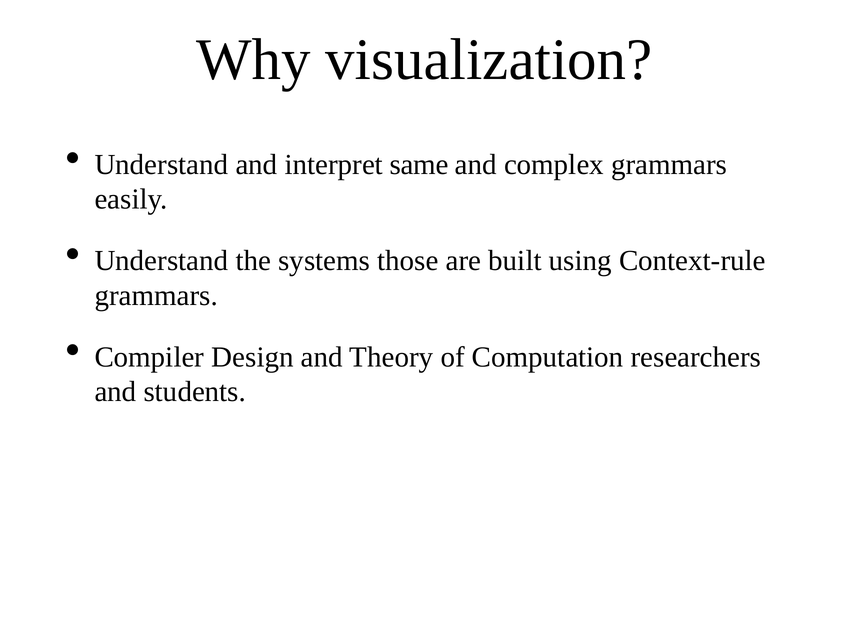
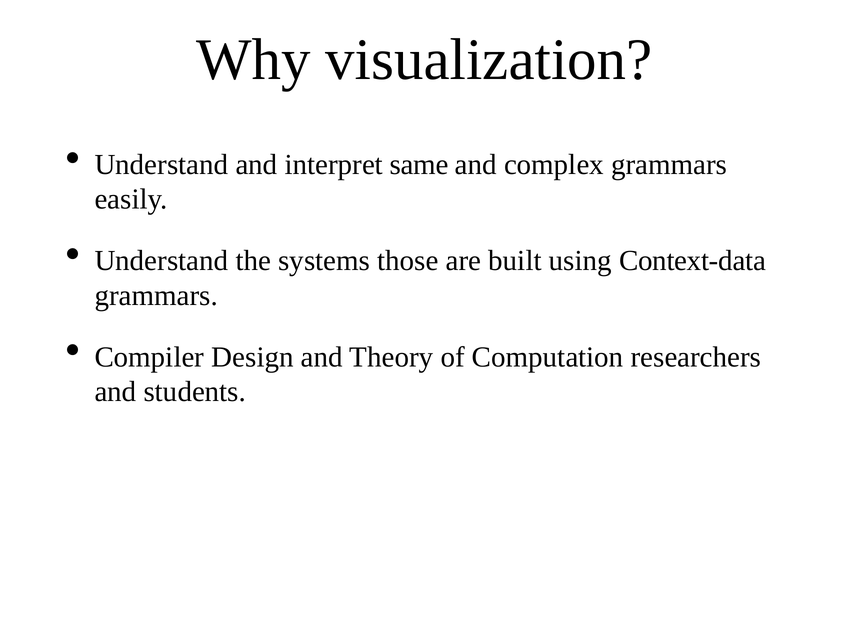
Context-rule: Context-rule -> Context-data
